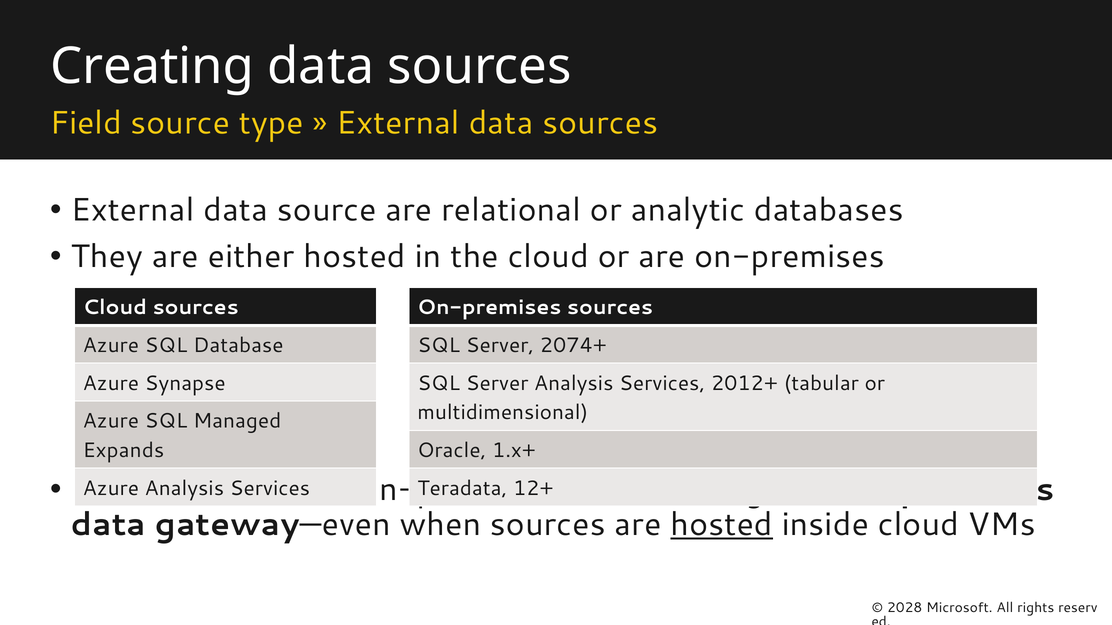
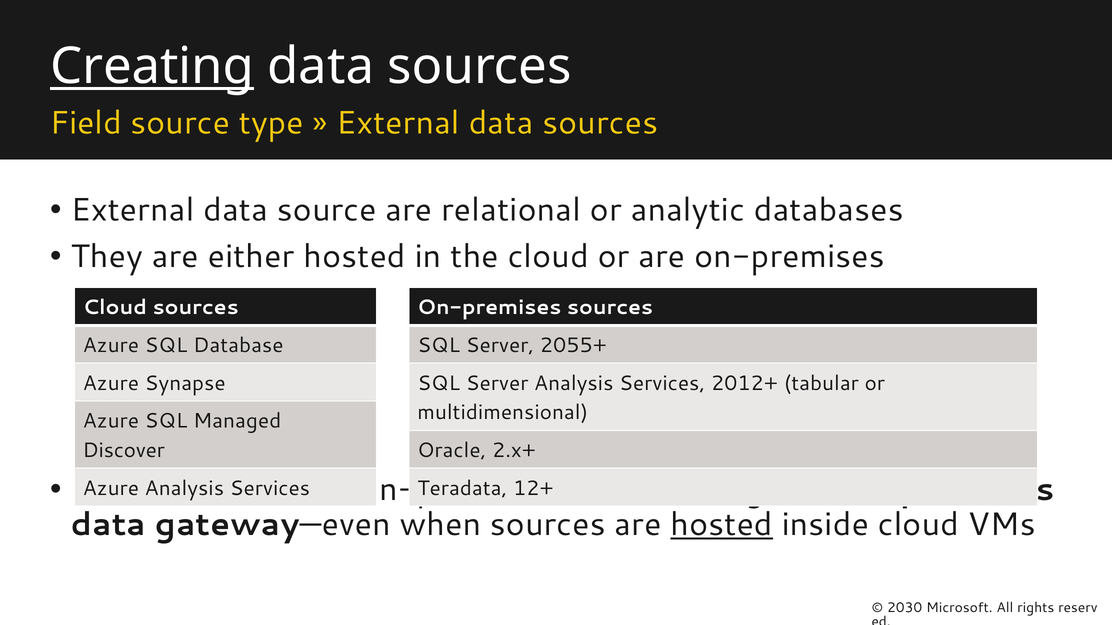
Creating underline: none -> present
2074+: 2074+ -> 2055+
Expands: Expands -> Discover
1.x+: 1.x+ -> 2.x+
2028: 2028 -> 2030
